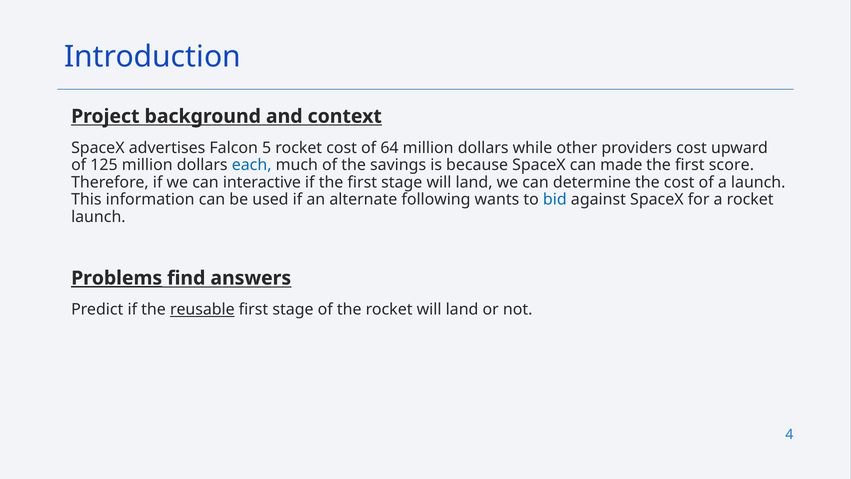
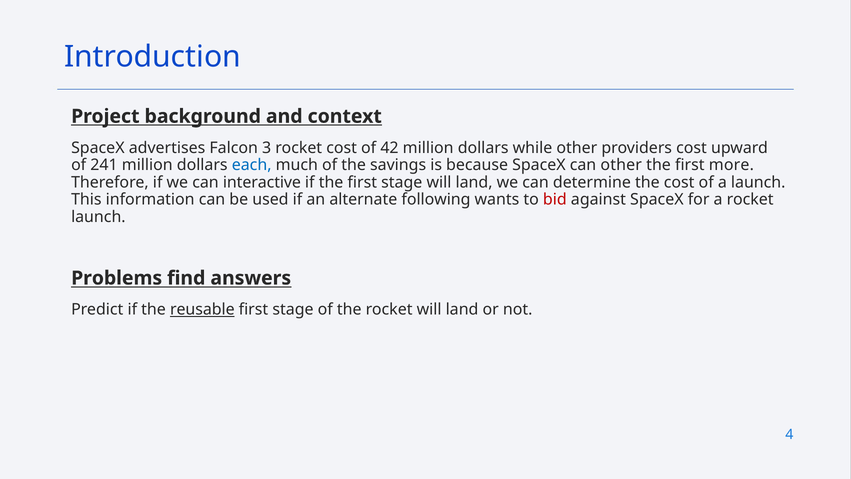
5: 5 -> 3
64: 64 -> 42
125: 125 -> 241
can made: made -> other
score: score -> more
bid colour: blue -> red
Problems underline: present -> none
